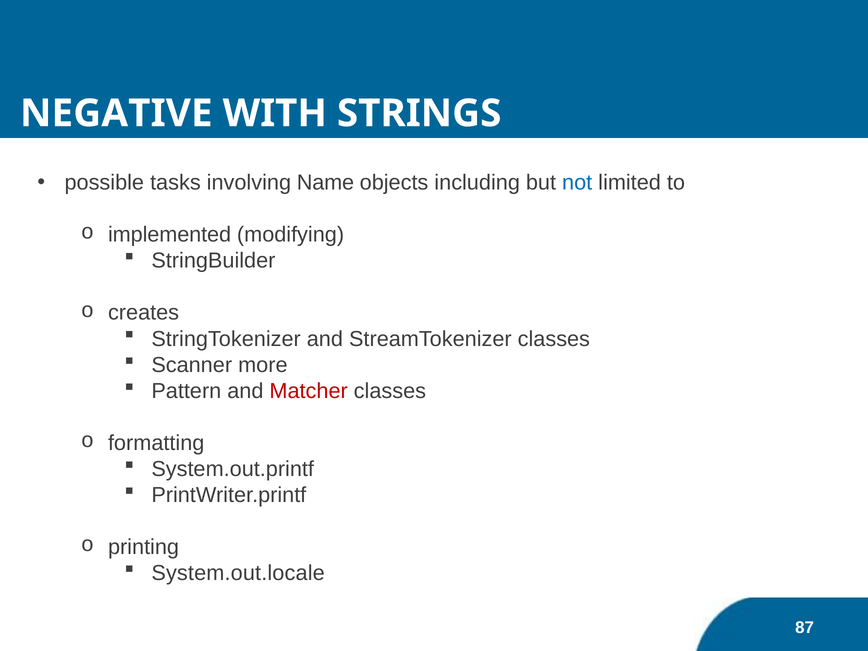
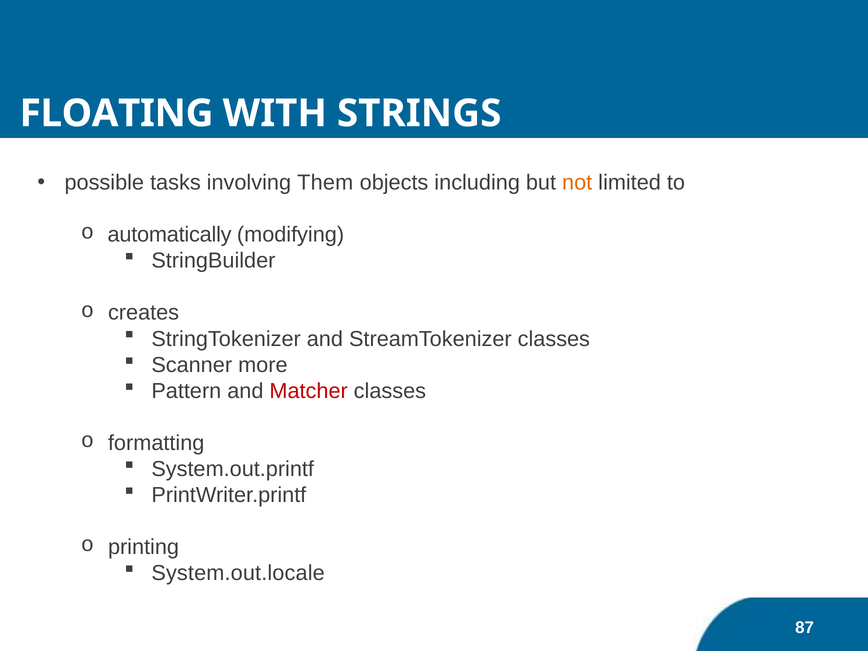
NEGATIVE: NEGATIVE -> FLOATING
Name: Name -> Them
not colour: blue -> orange
implemented: implemented -> automatically
